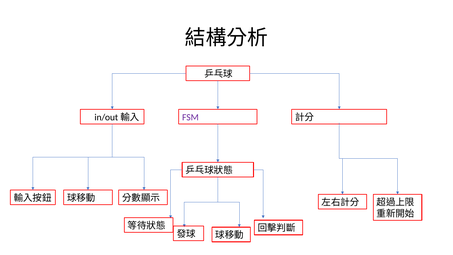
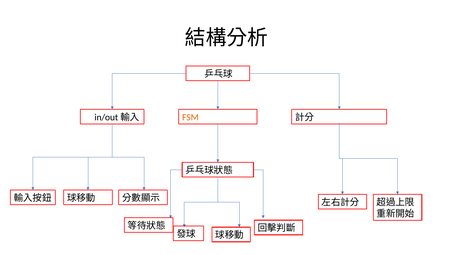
FSM colour: purple -> orange
